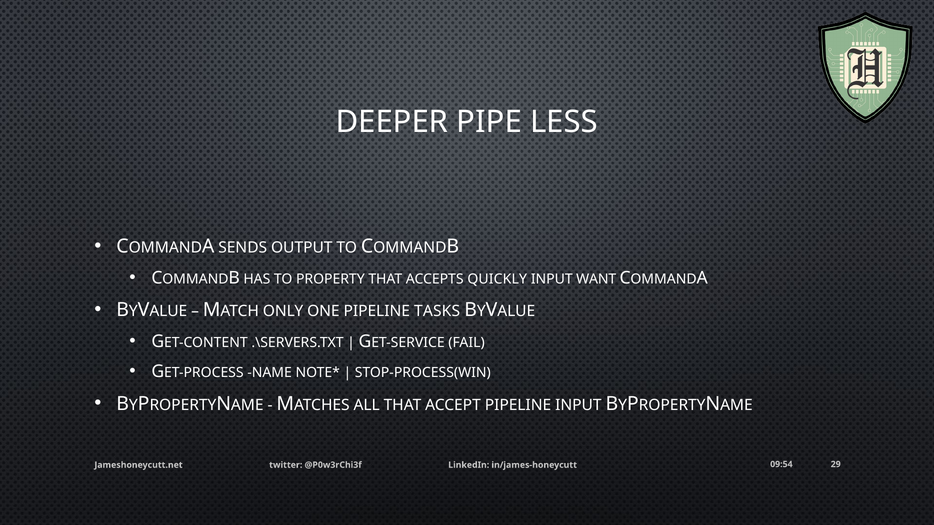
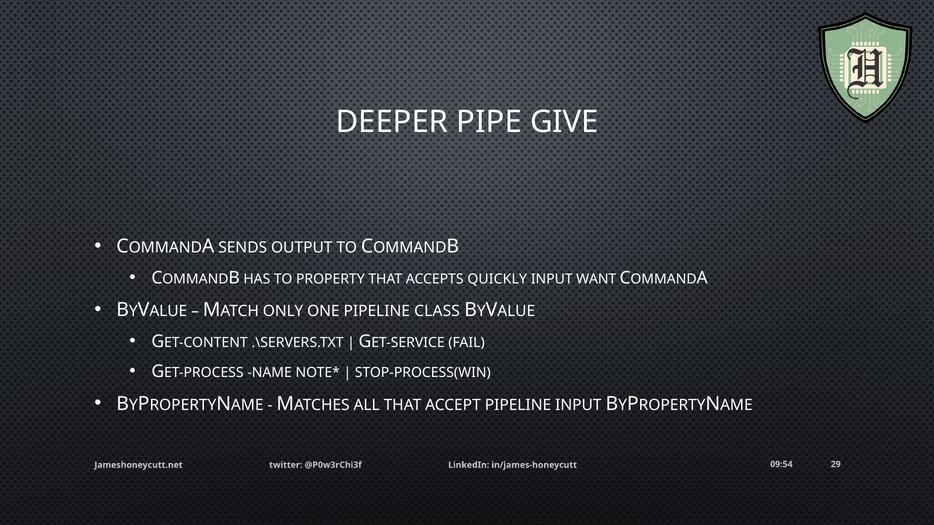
LESS: LESS -> GIVE
TASKS: TASKS -> CLASS
